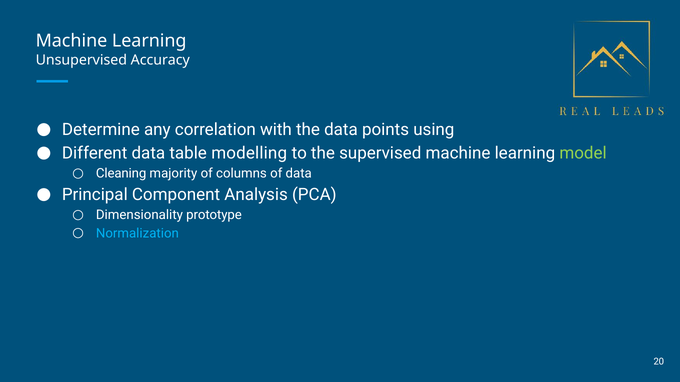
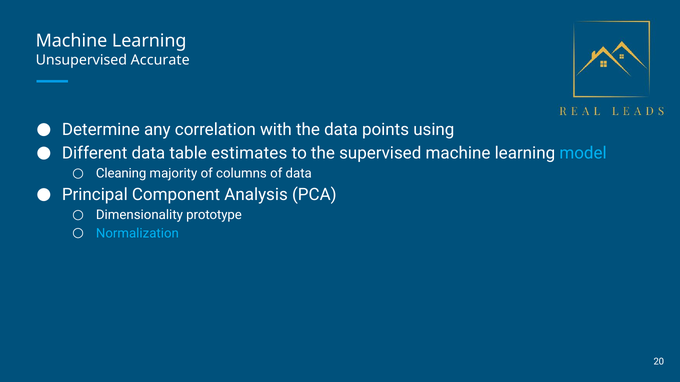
Accuracy: Accuracy -> Accurate
modelling: modelling -> estimates
model colour: light green -> light blue
